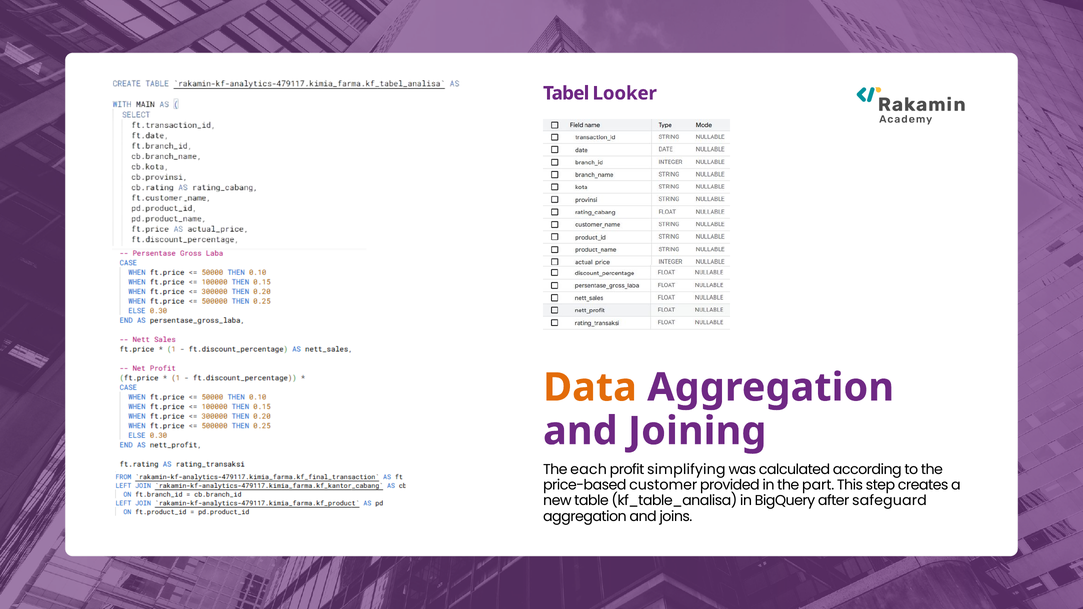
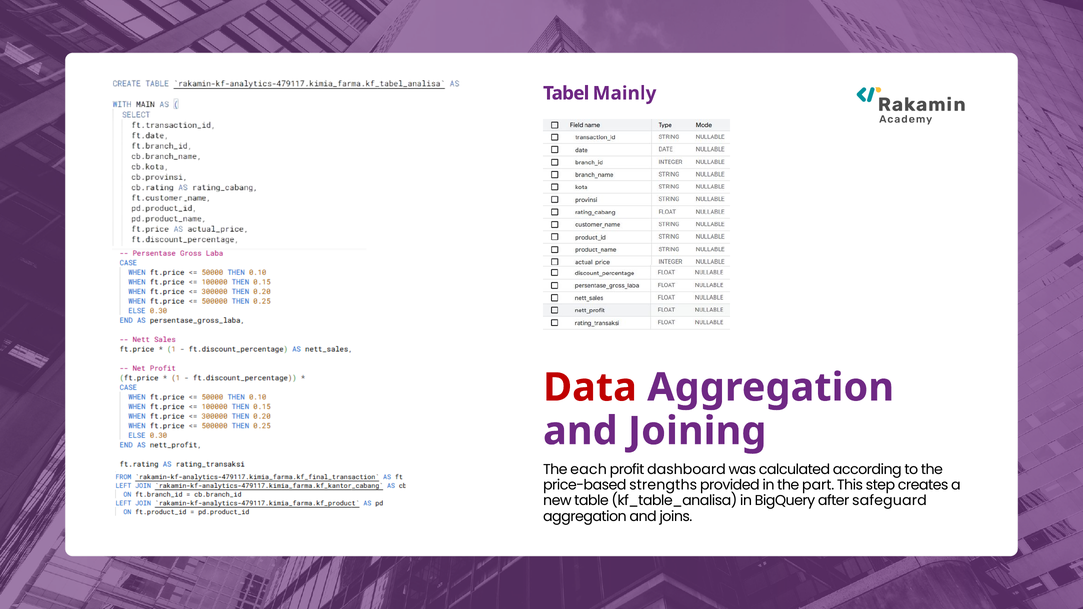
Looker: Looker -> Mainly
Data colour: orange -> red
simplifying: simplifying -> dashboard
customer: customer -> strengths
